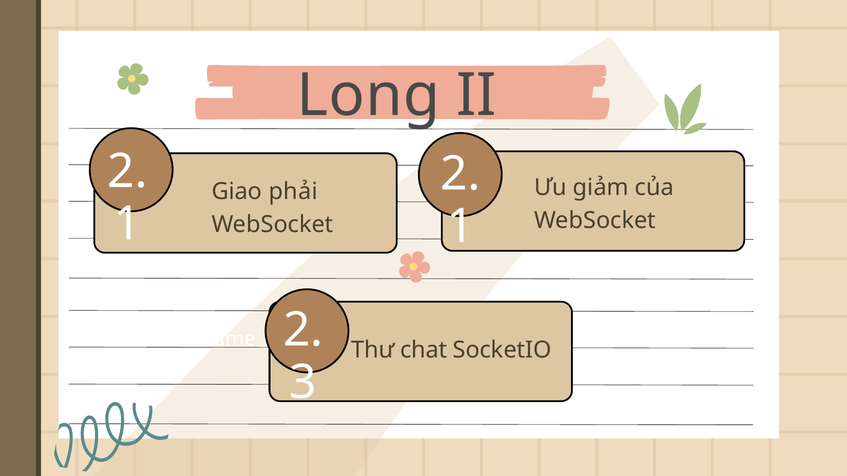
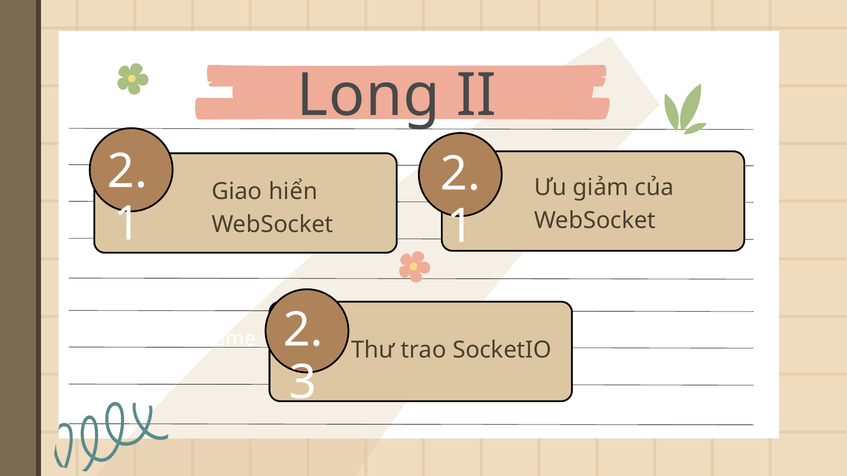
phải: phải -> hiển
chat: chat -> trao
